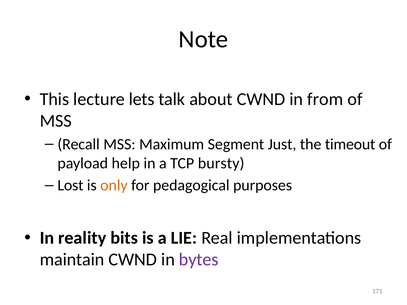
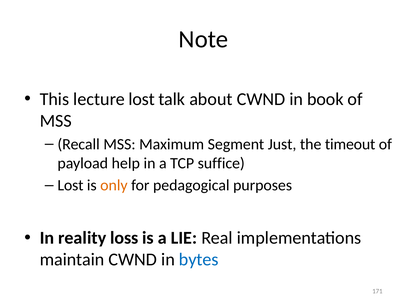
lecture lets: lets -> lost
from: from -> book
bursty: bursty -> suffice
bits: bits -> loss
bytes colour: purple -> blue
